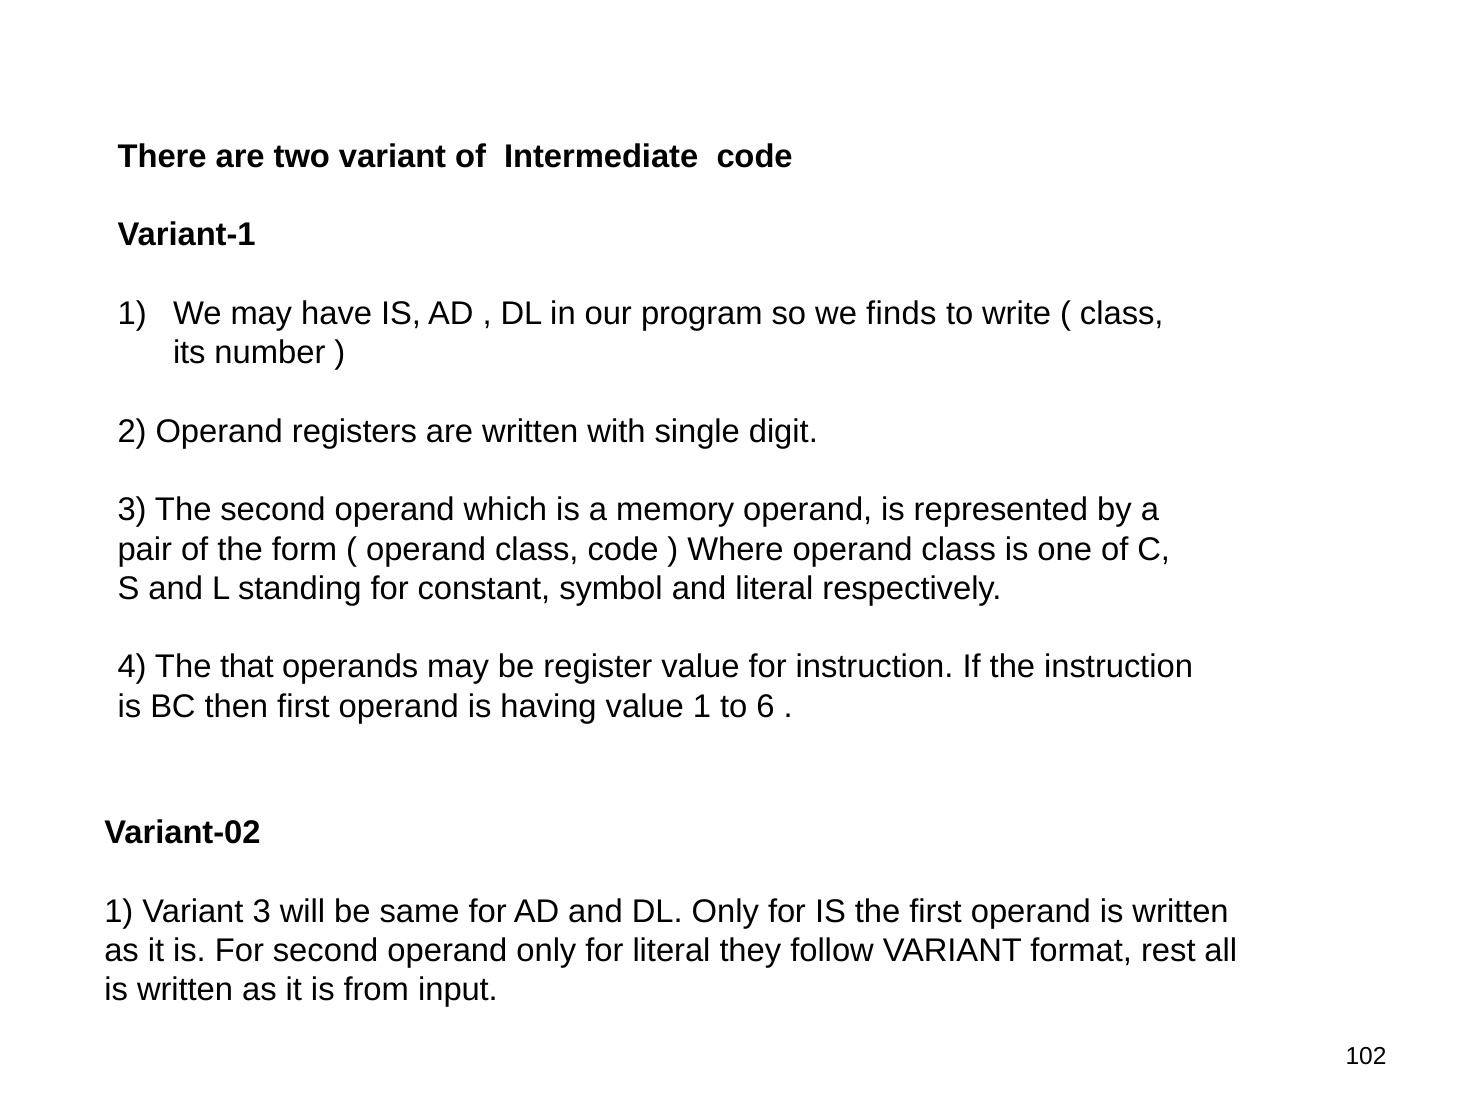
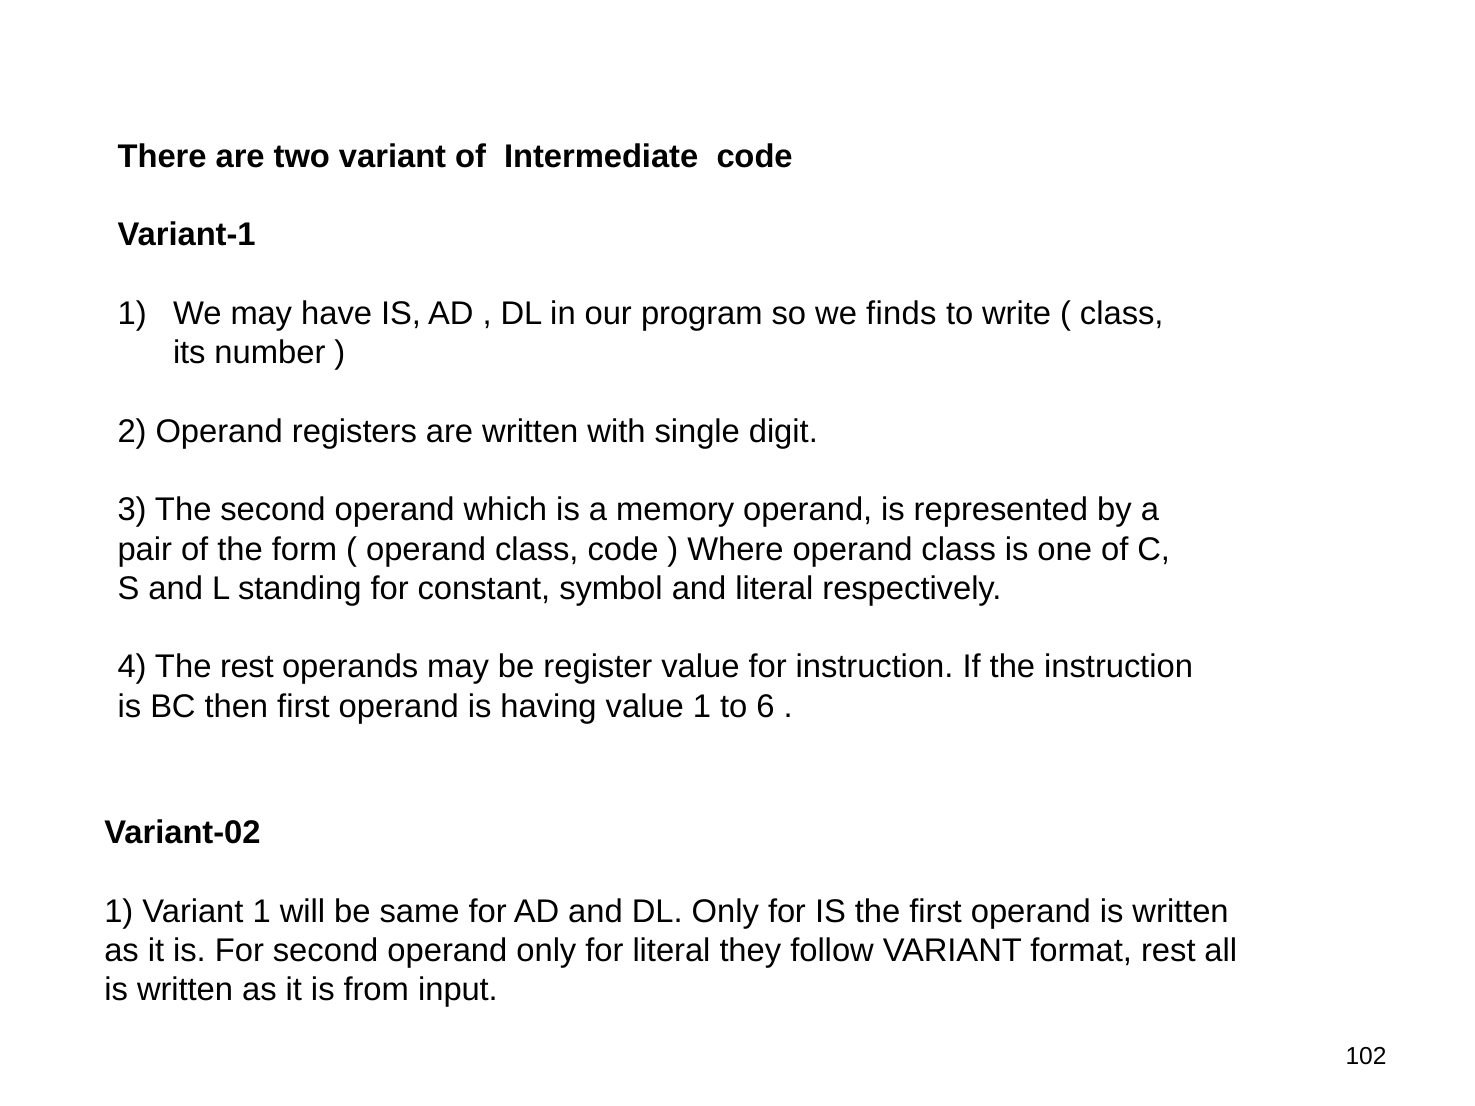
The that: that -> rest
Variant 3: 3 -> 1
